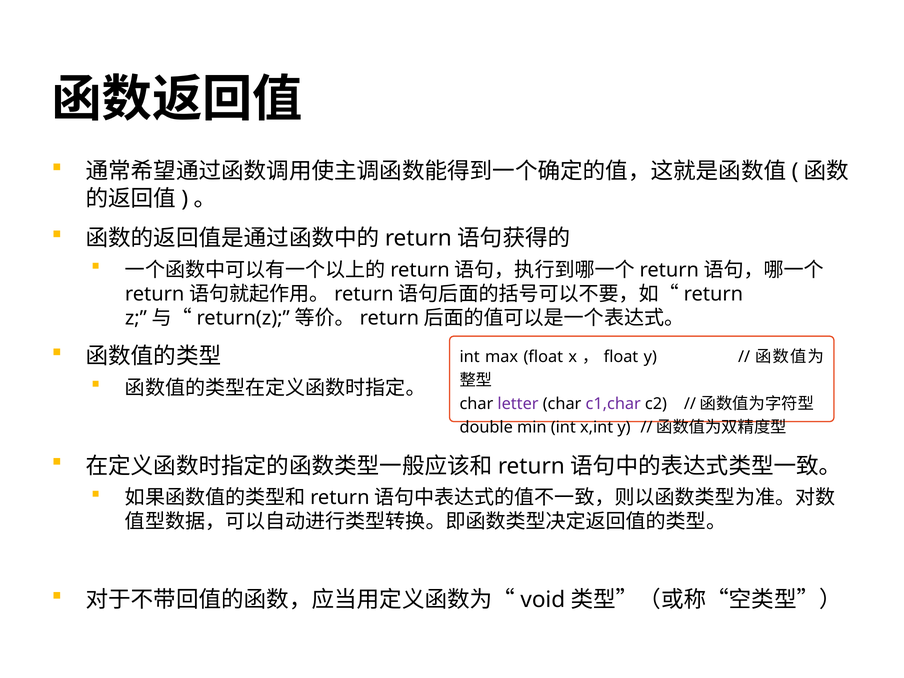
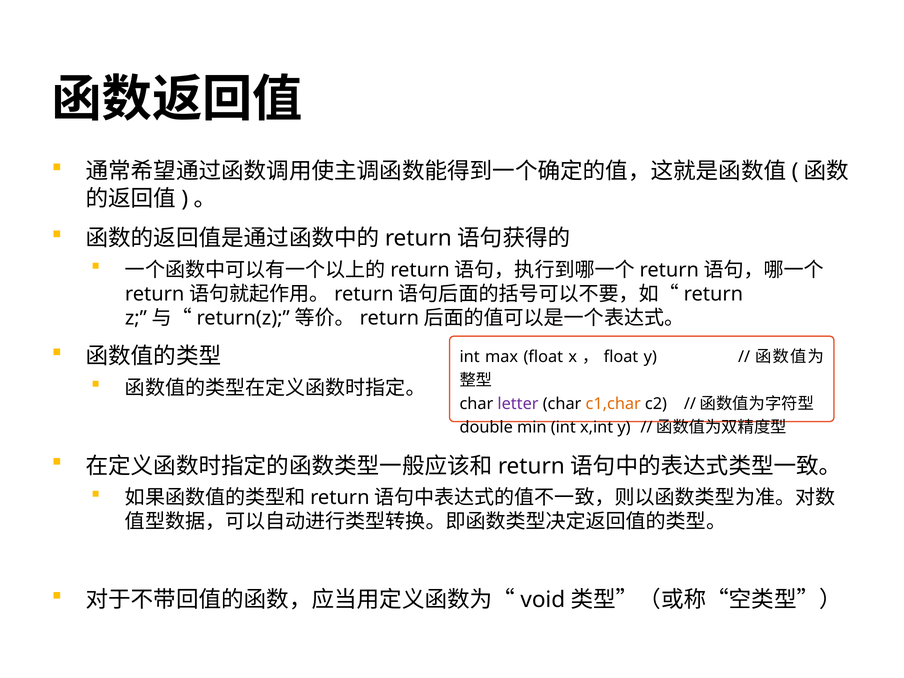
c1,char colour: purple -> orange
